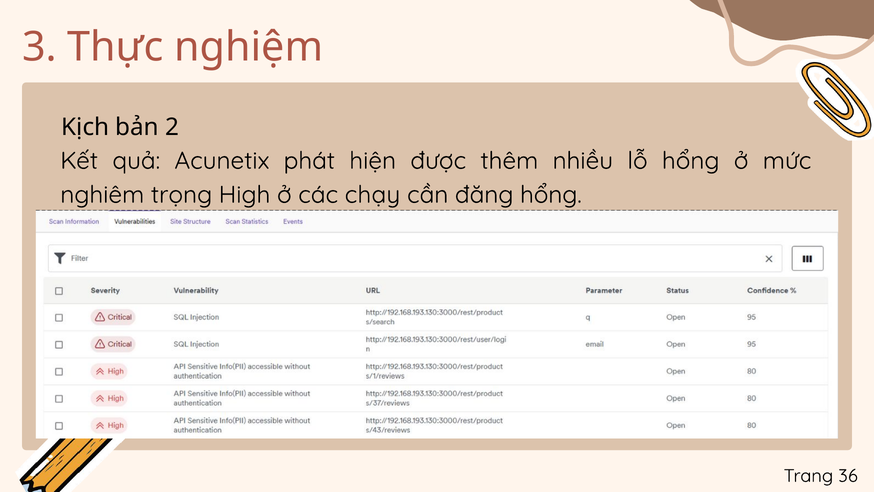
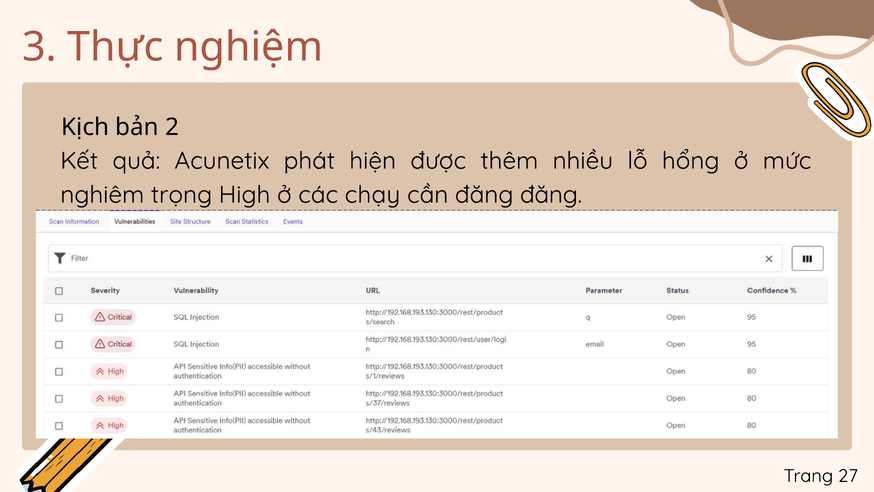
đăng hổng: hổng -> đăng
36: 36 -> 27
